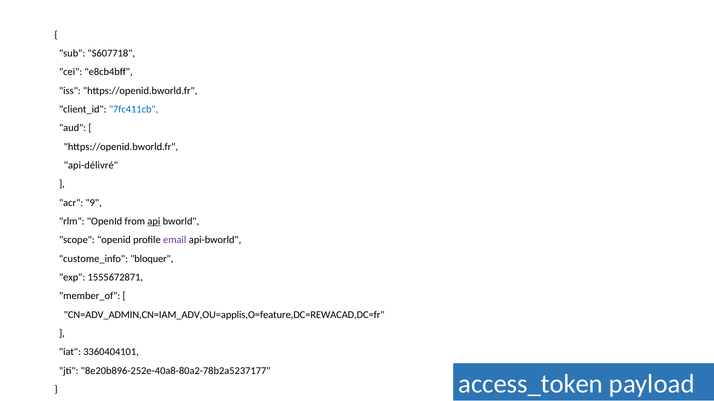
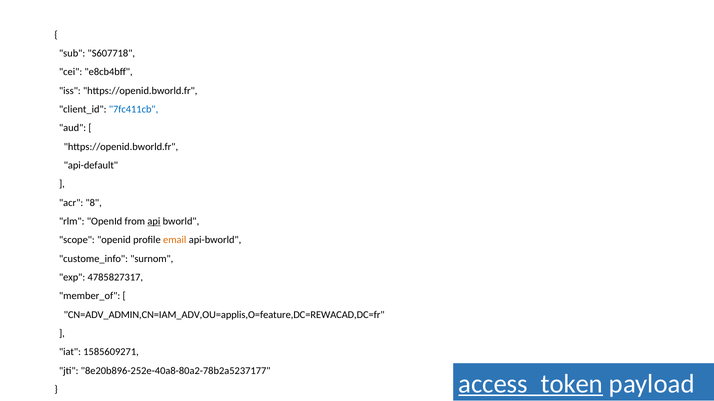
api-délivré: api-délivré -> api-default
9: 9 -> 8
email colour: purple -> orange
bloquer: bloquer -> surnom
1555672871: 1555672871 -> 4785827317
3360404101: 3360404101 -> 1585609271
access_token underline: none -> present
